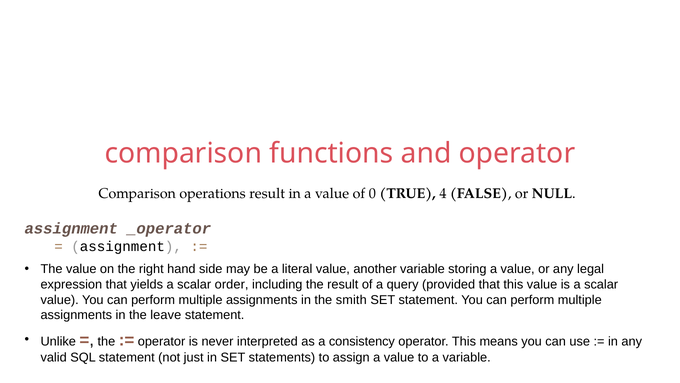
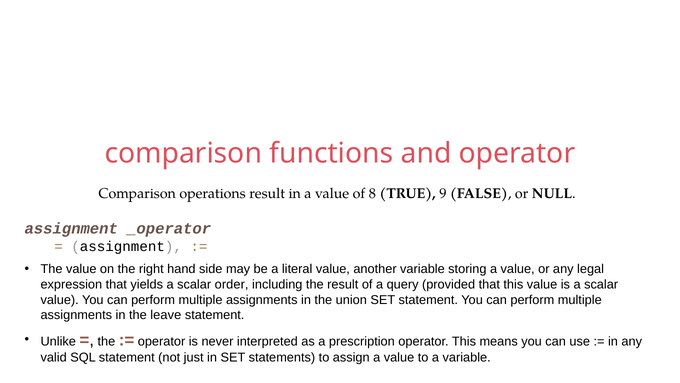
0: 0 -> 8
4: 4 -> 9
smith: smith -> union
consistency: consistency -> prescription
